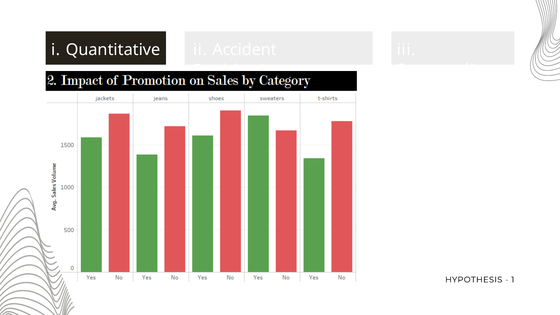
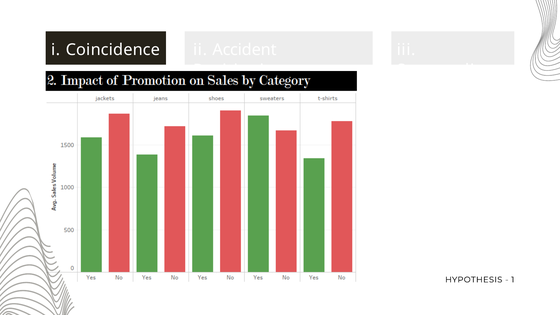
Quantitative: Quantitative -> Coincidence
